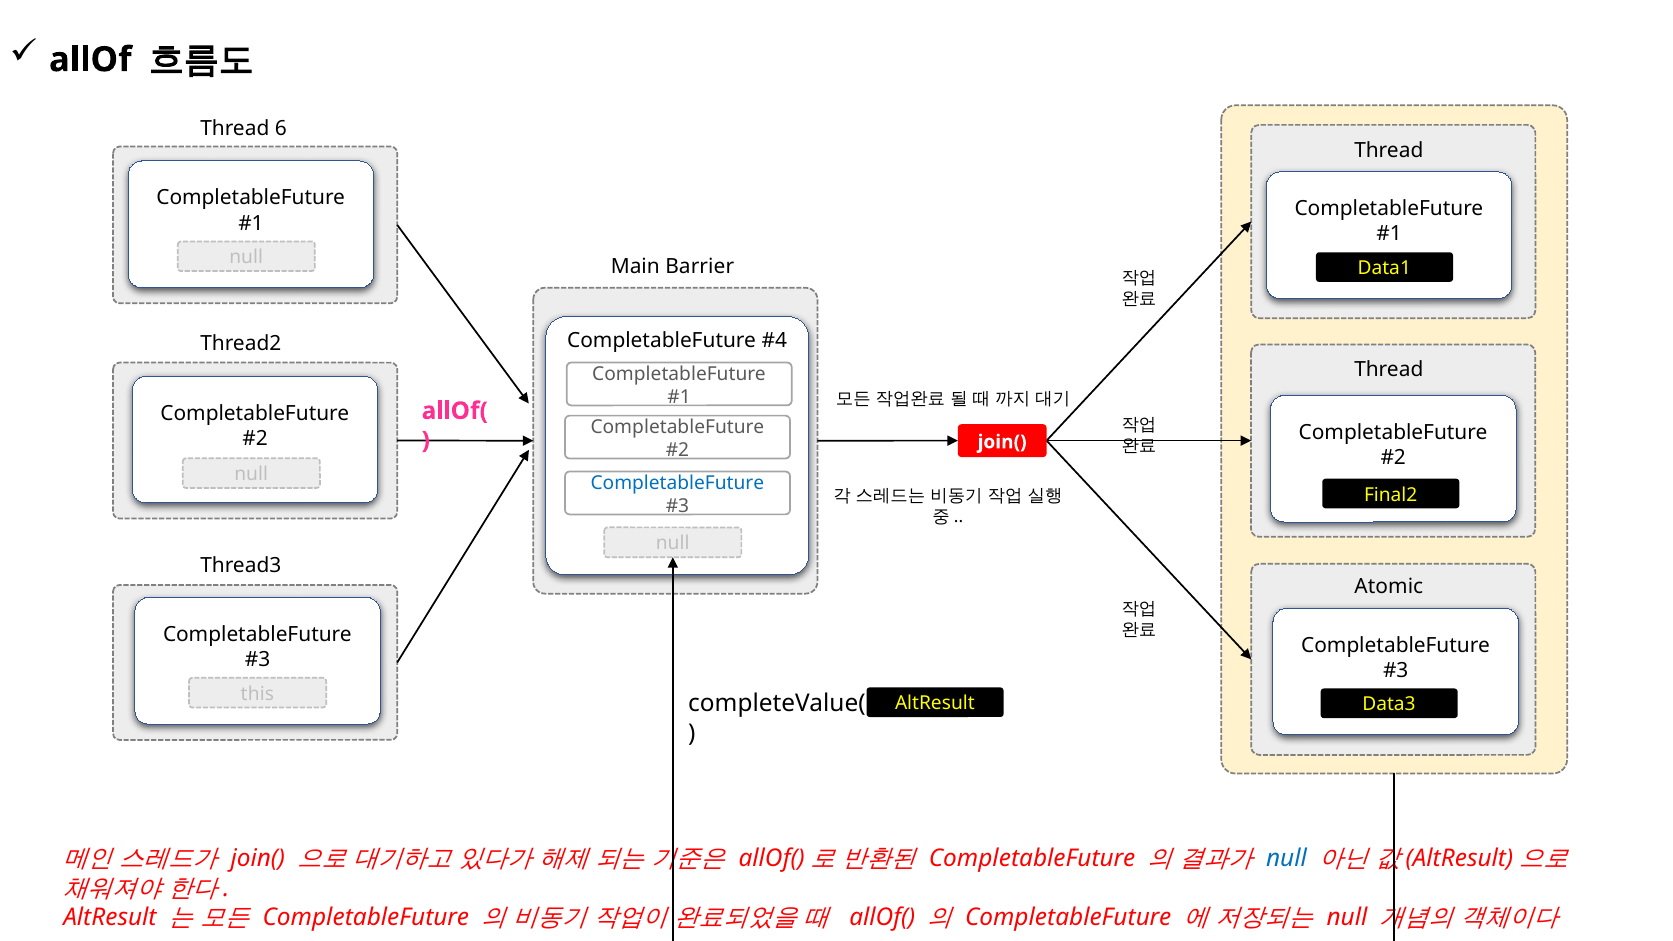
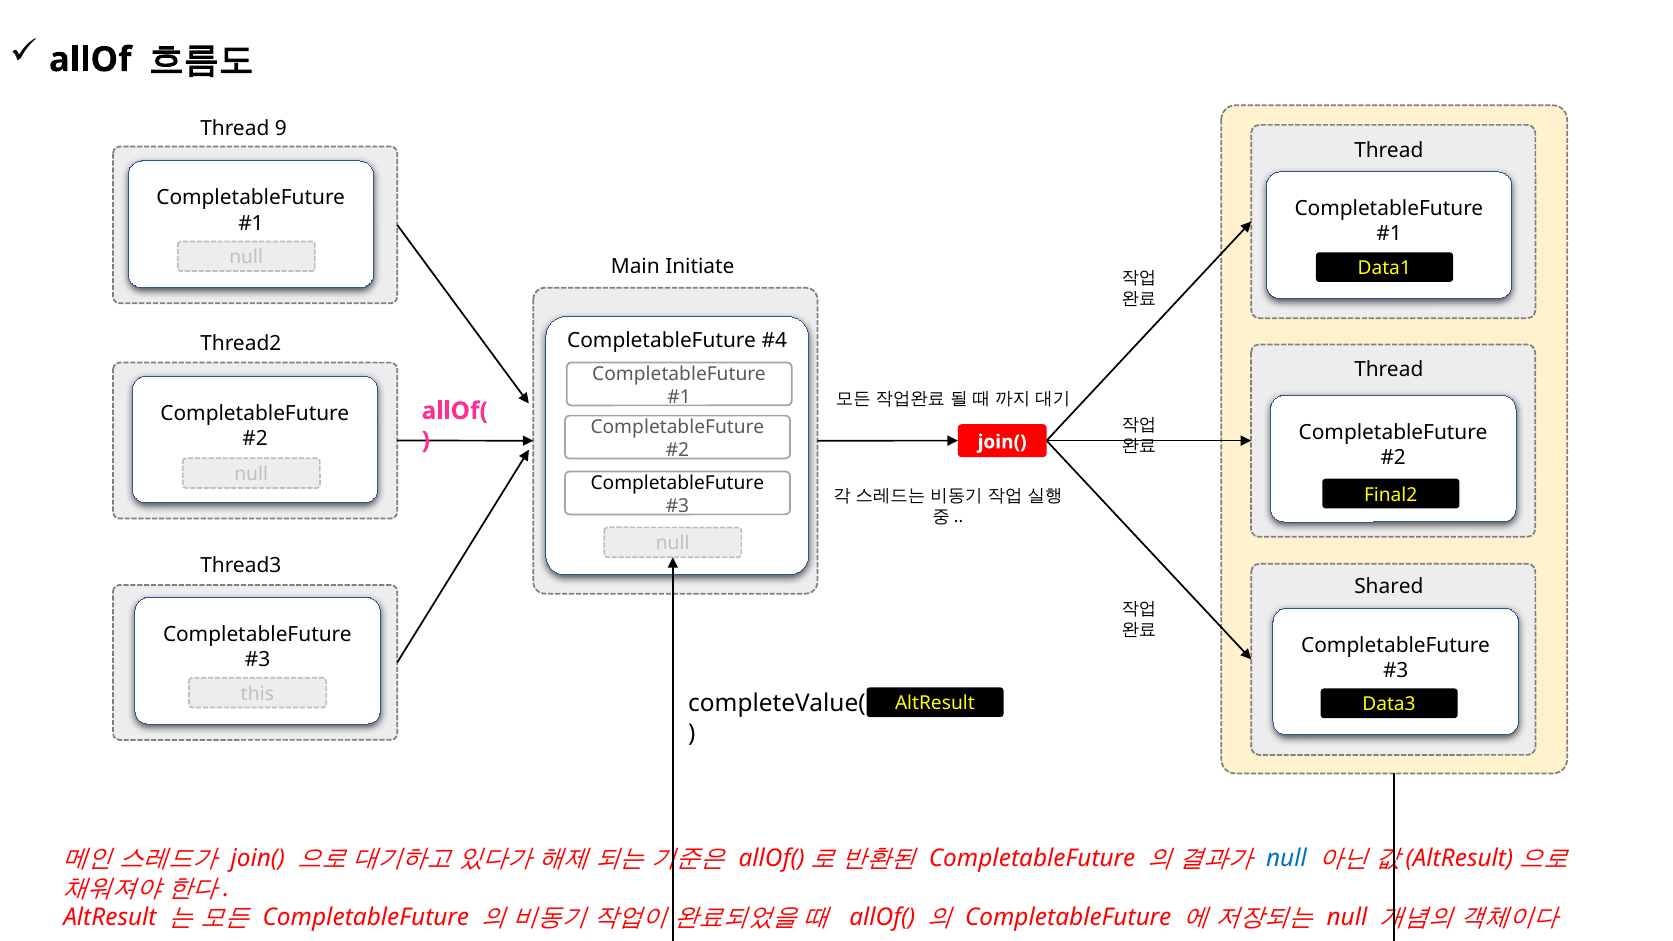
6: 6 -> 9
Barrier: Barrier -> Initiate
CompletableFuture at (677, 483) colour: blue -> black
Atomic: Atomic -> Shared
